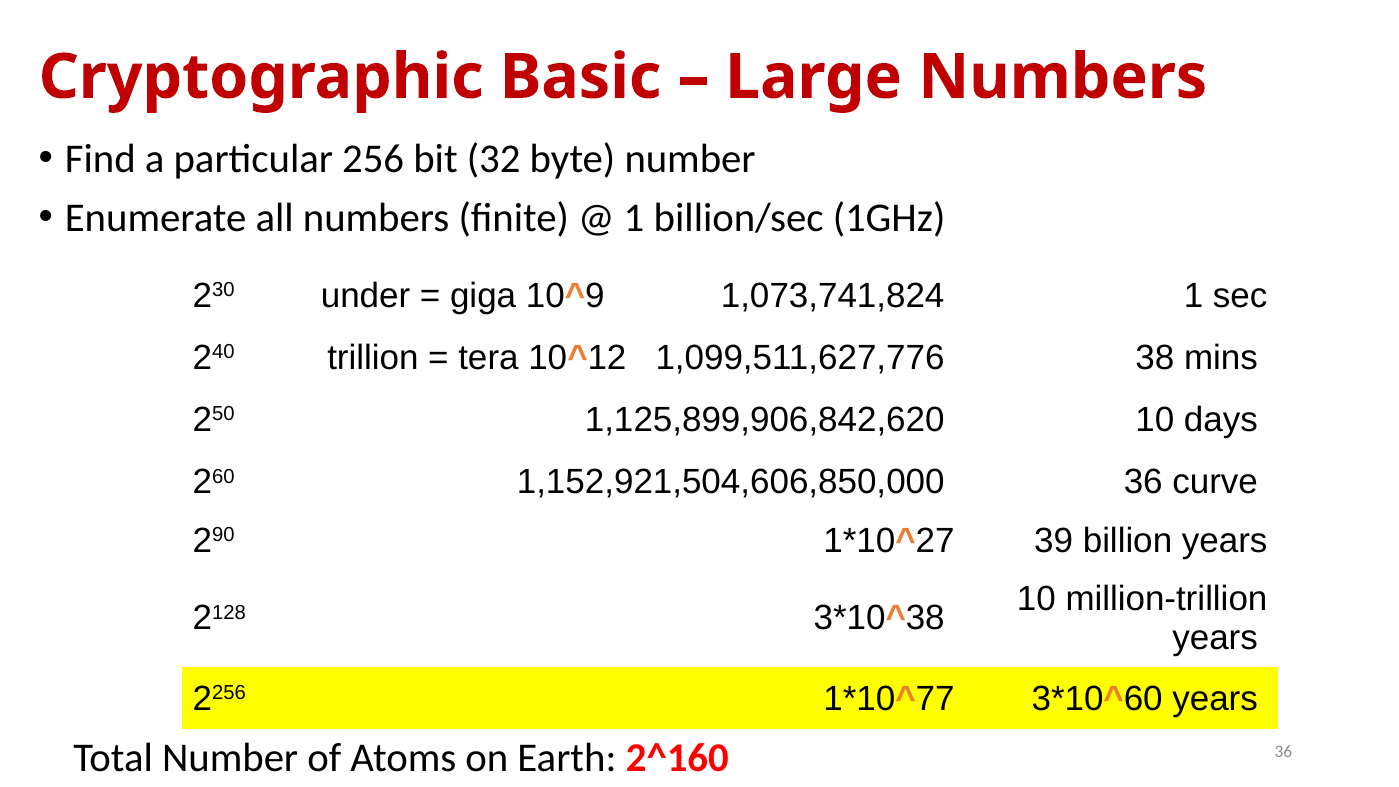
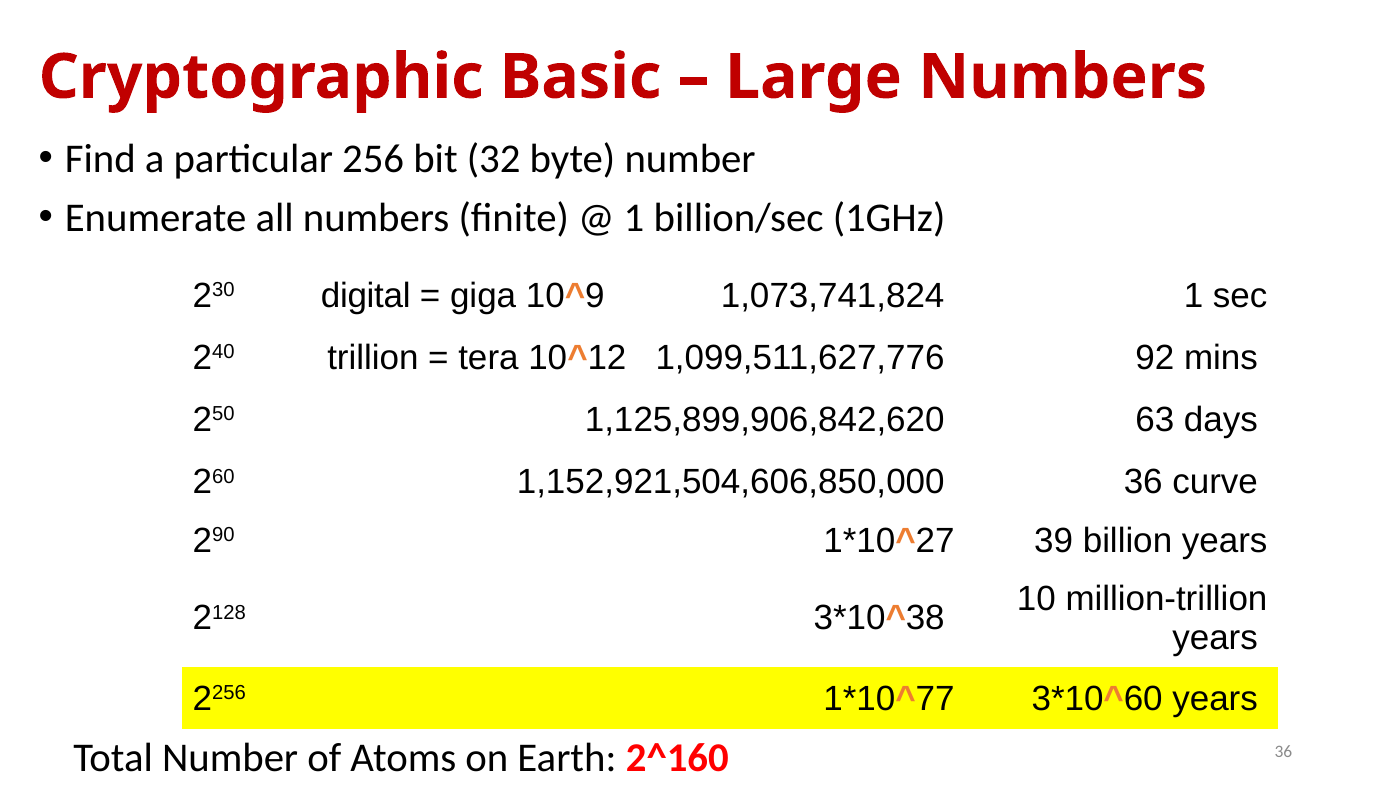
under: under -> digital
38: 38 -> 92
1,125,899,906,842,620 10: 10 -> 63
